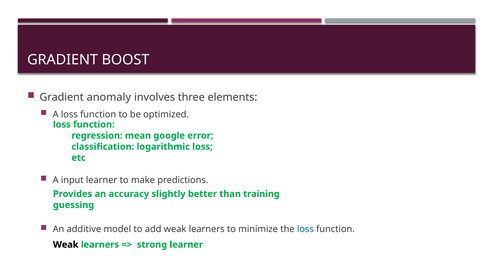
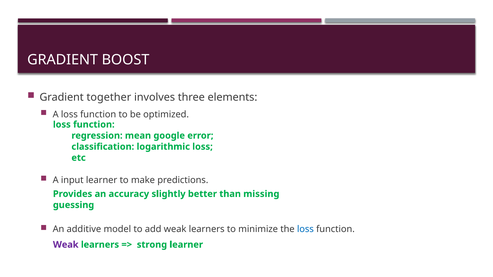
anomaly: anomaly -> together
training: training -> missing
Weak at (66, 245) colour: black -> purple
